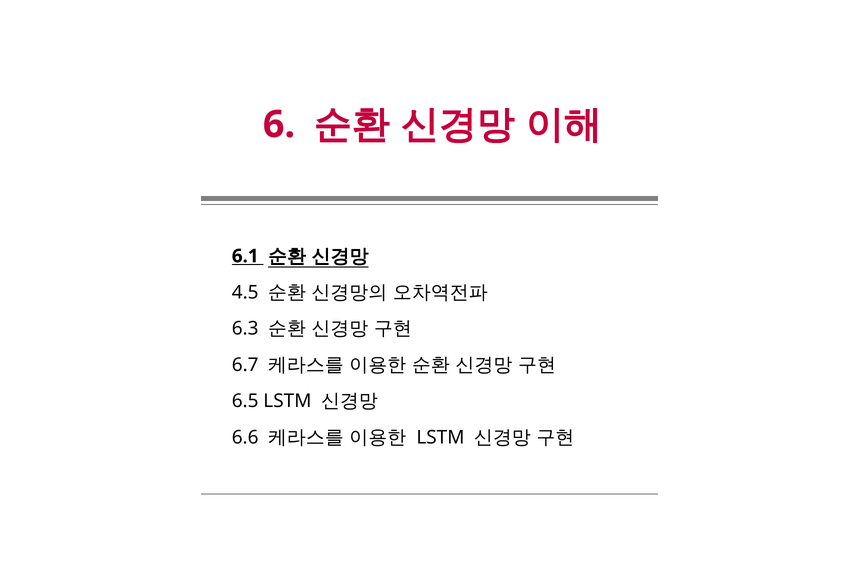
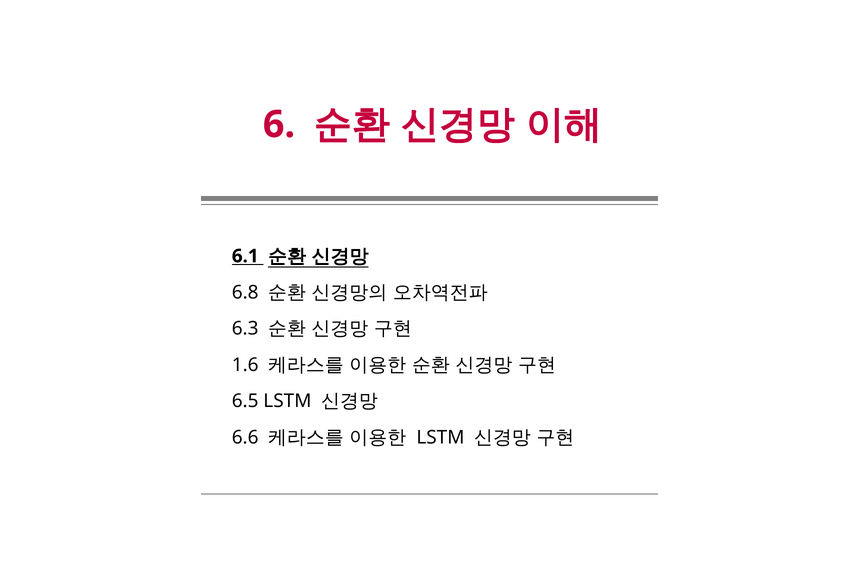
4.5: 4.5 -> 6.8
6.7: 6.7 -> 1.6
